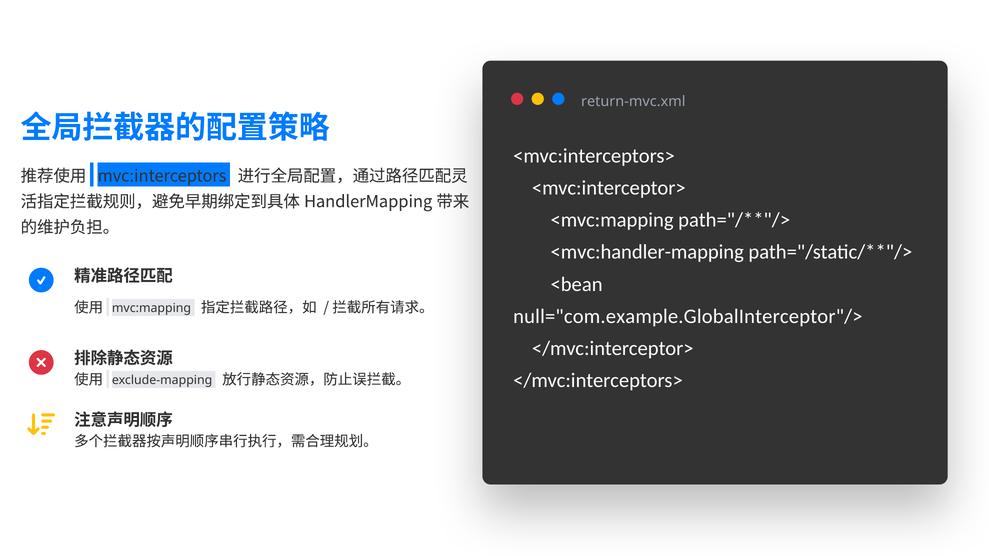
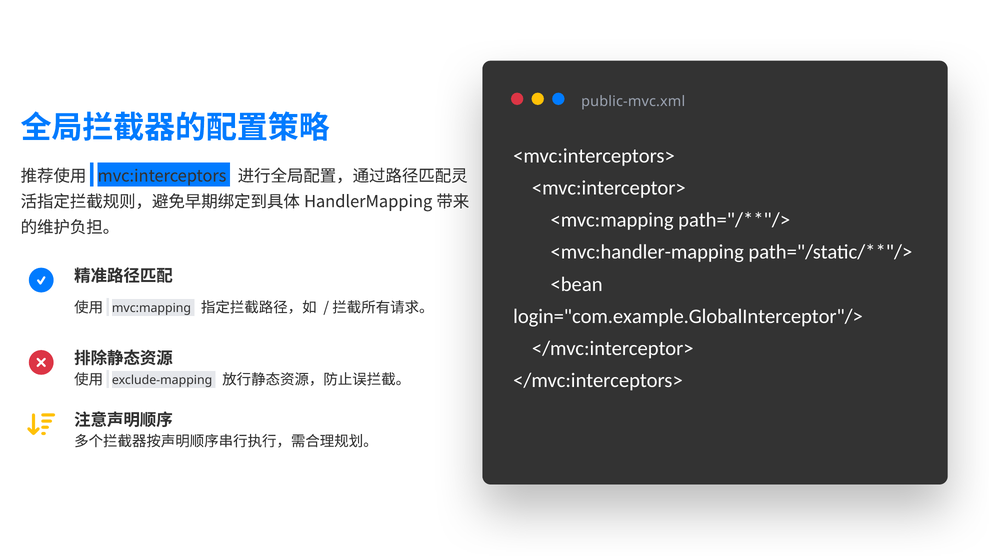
return-mvc.xml: return-mvc.xml -> public-mvc.xml
null="com.example.GlobalInterceptor"/>: null="com.example.GlobalInterceptor"/> -> login="com.example.GlobalInterceptor"/>
